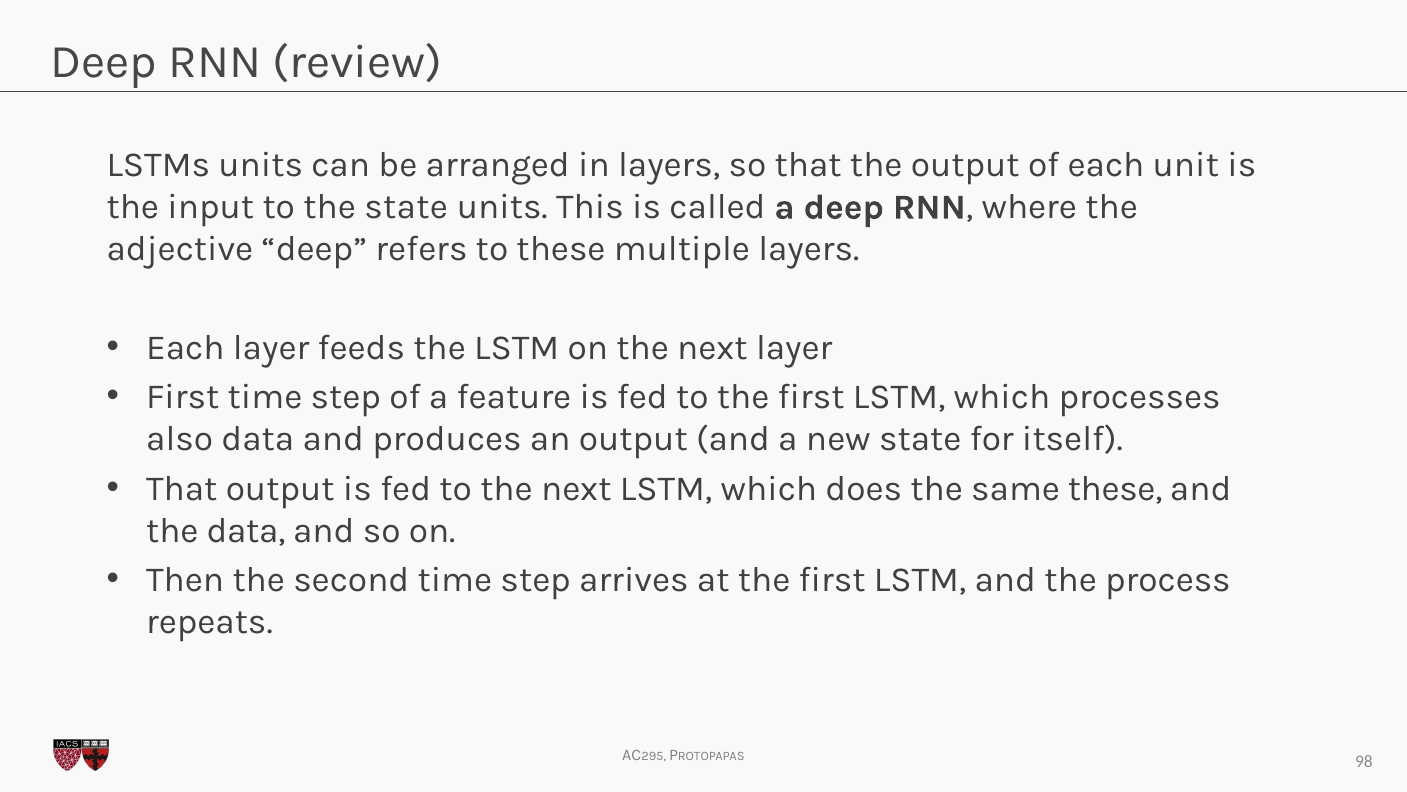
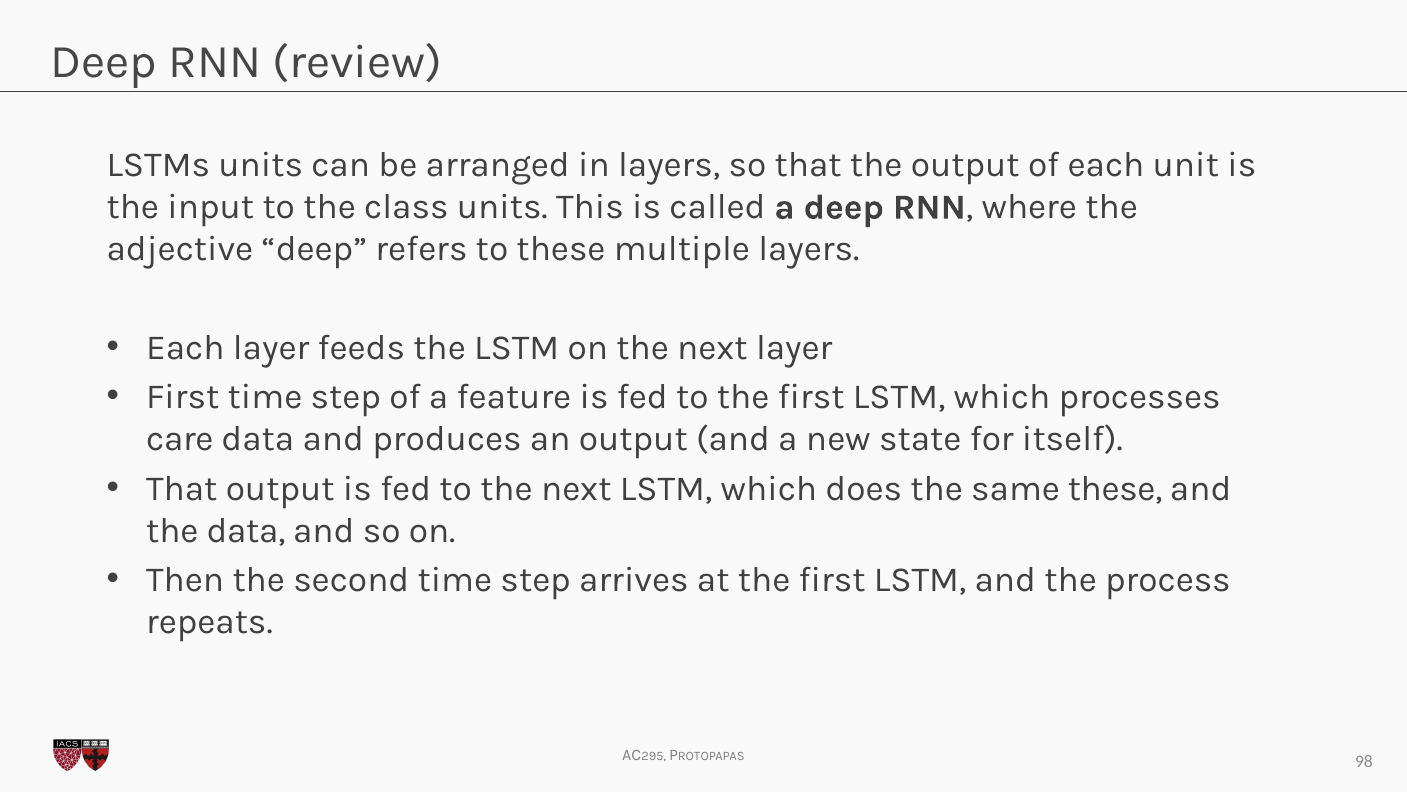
the state: state -> class
also: also -> care
